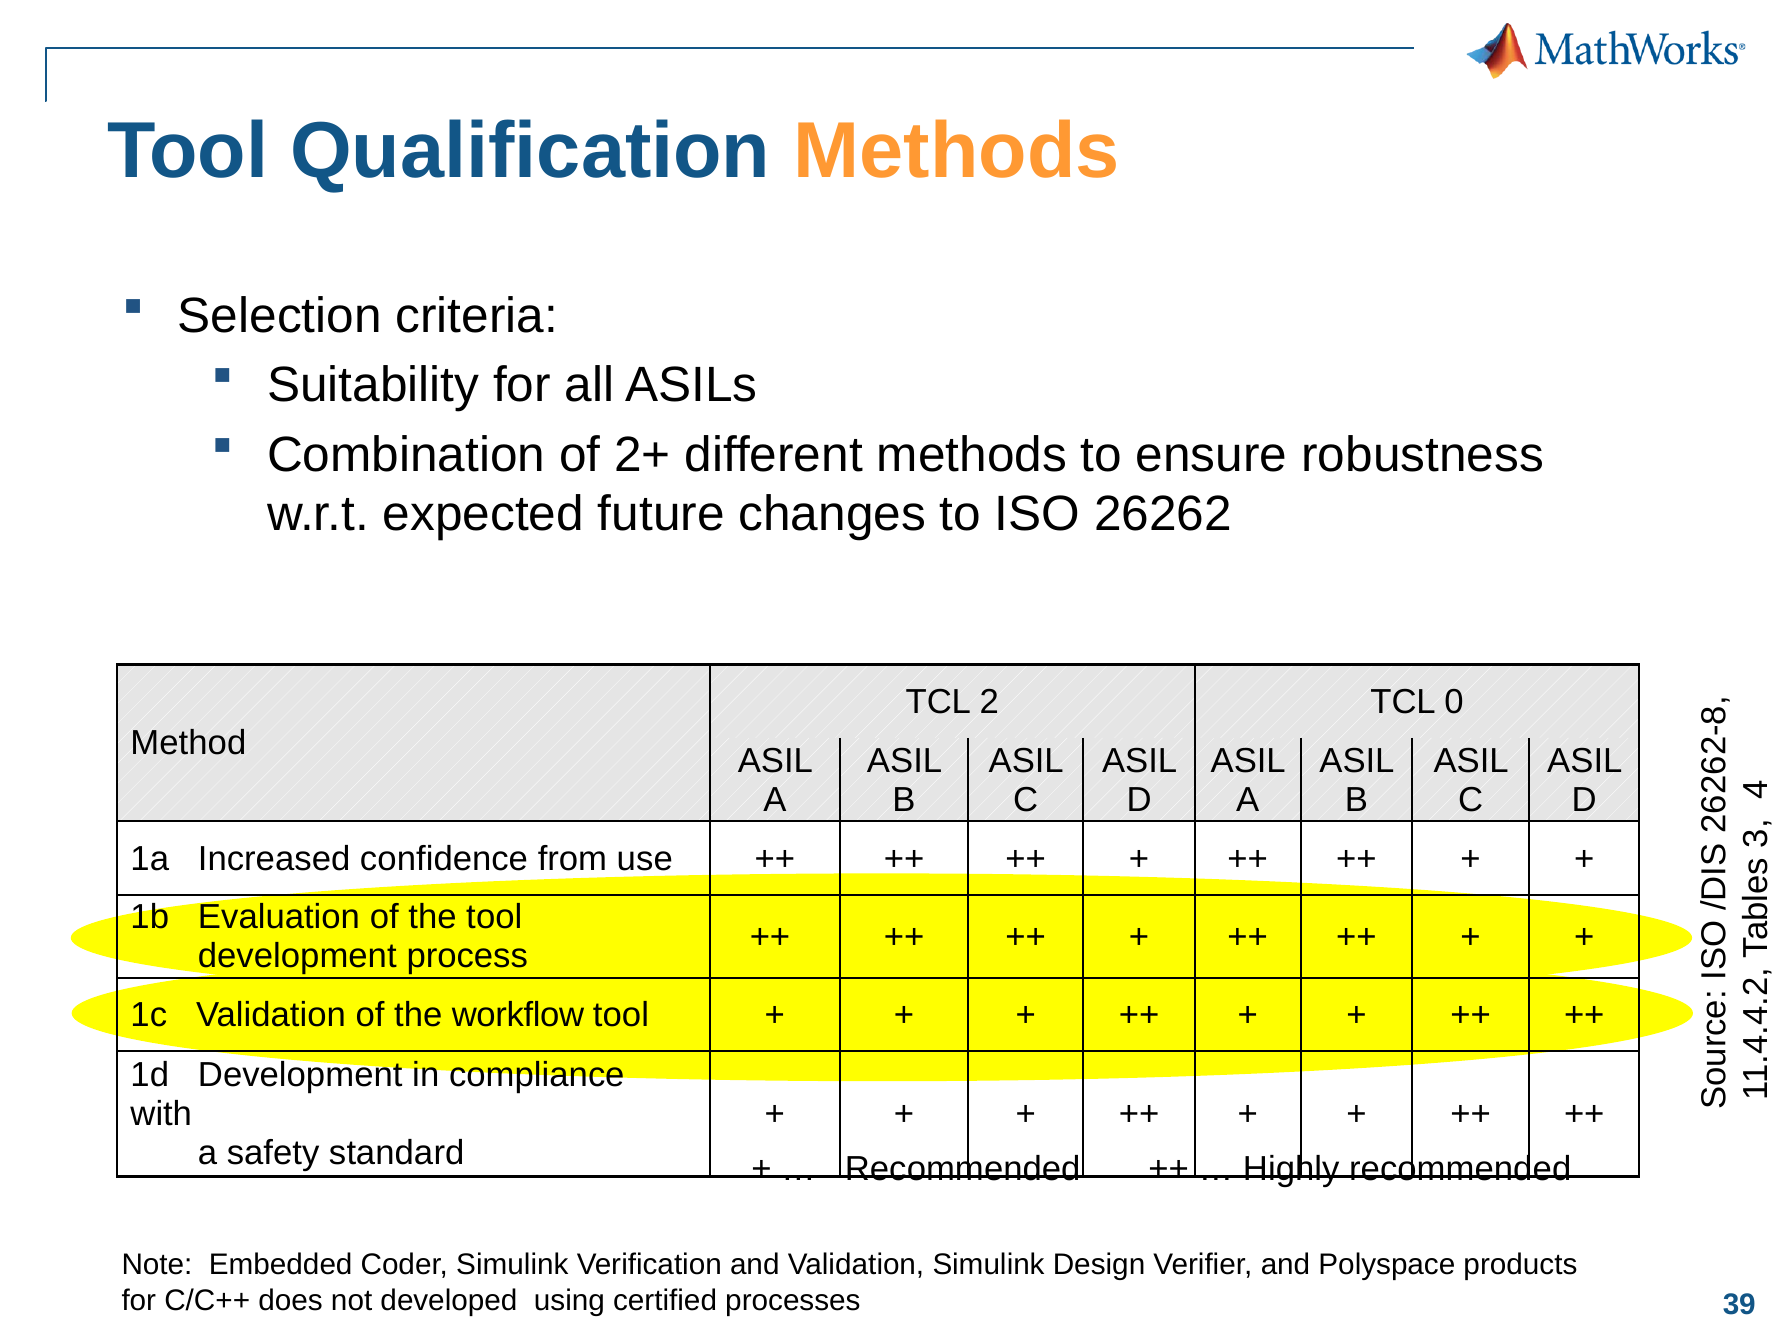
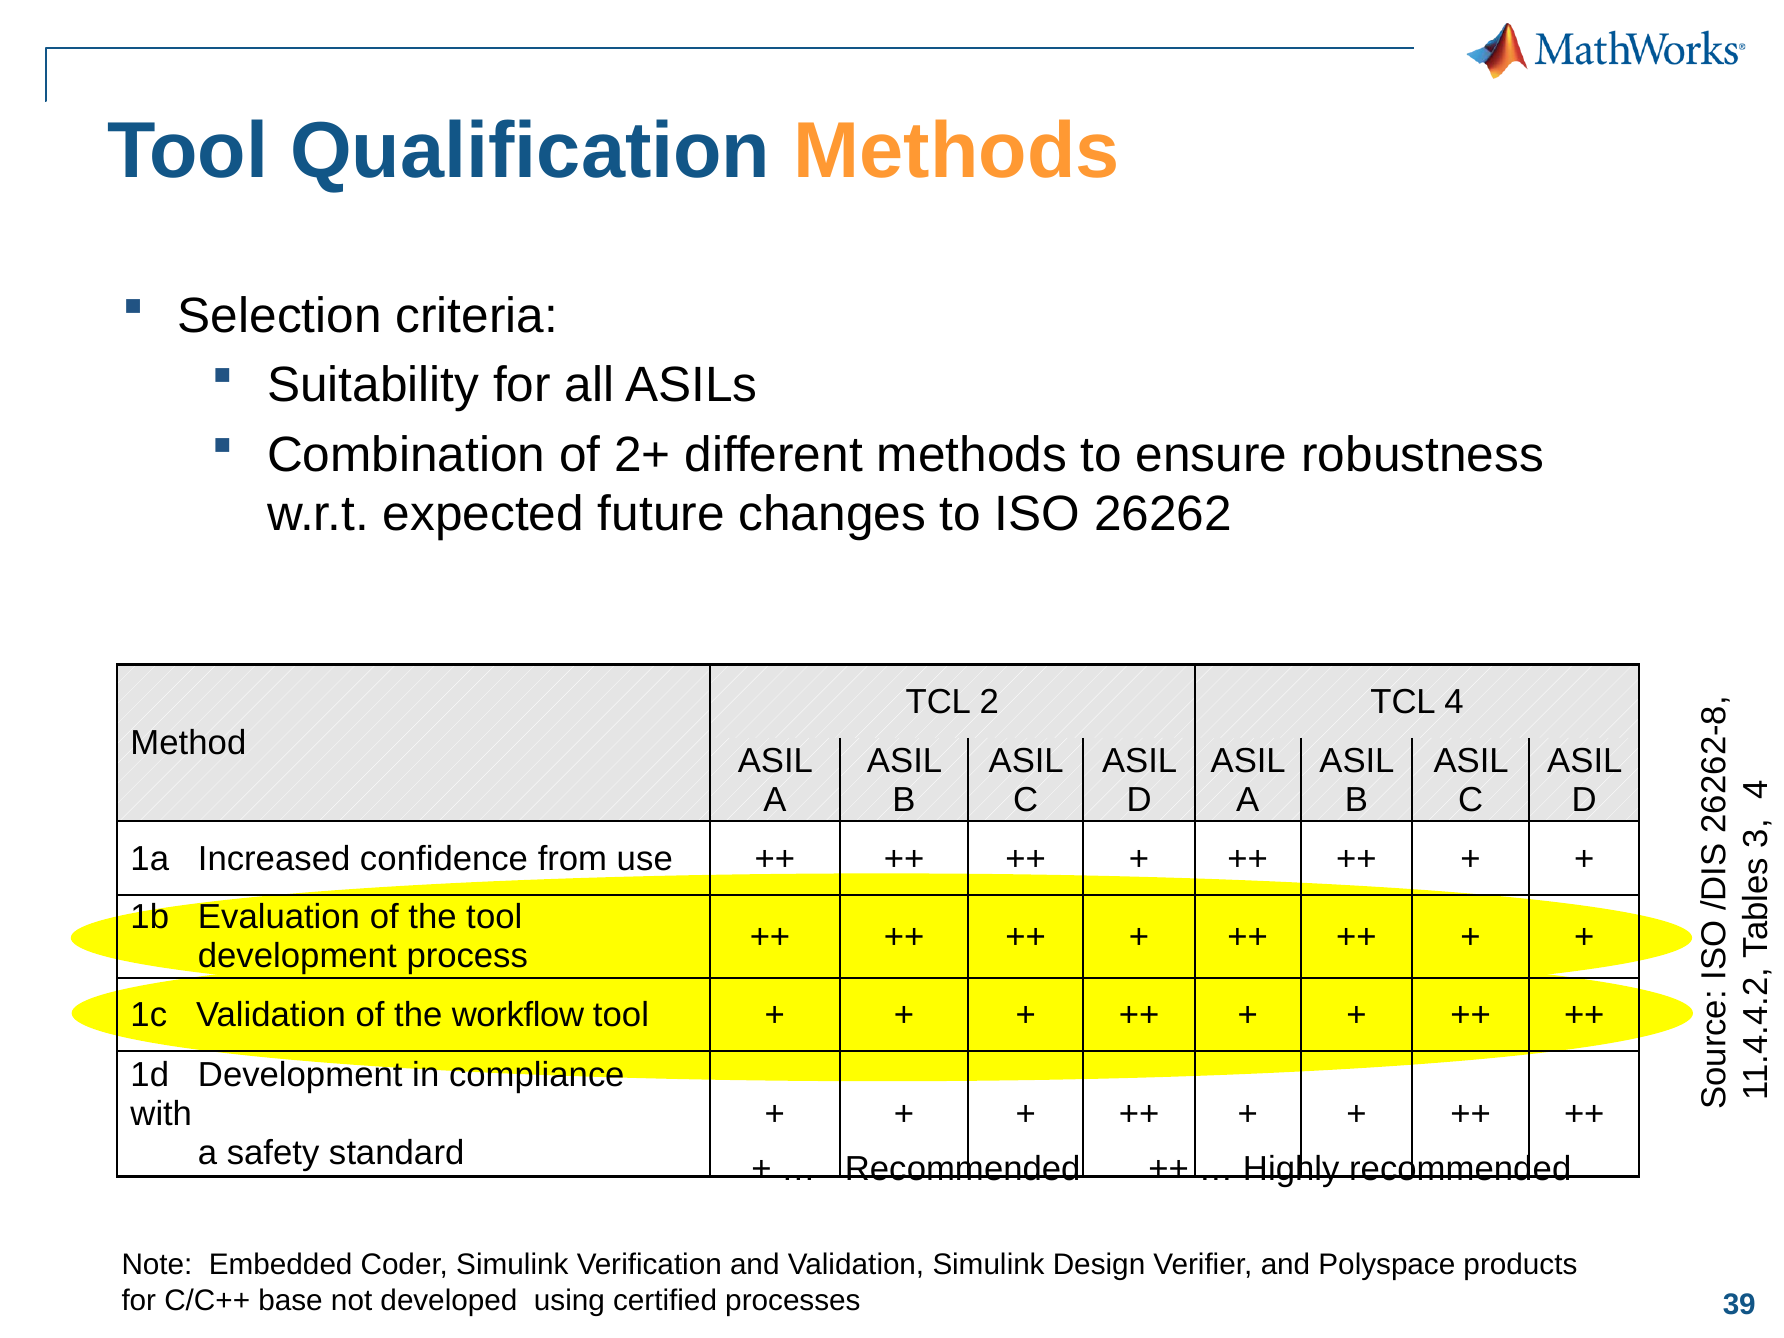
TCL 0: 0 -> 4
does: does -> base
